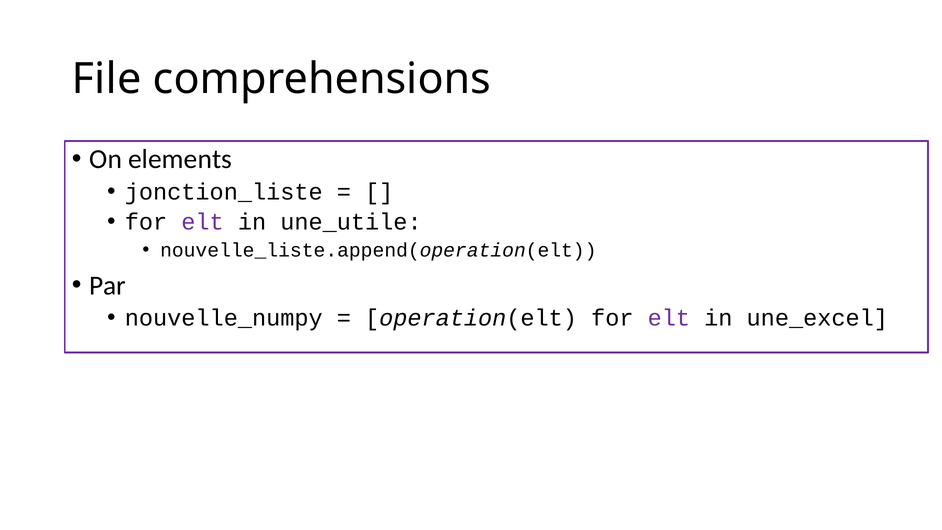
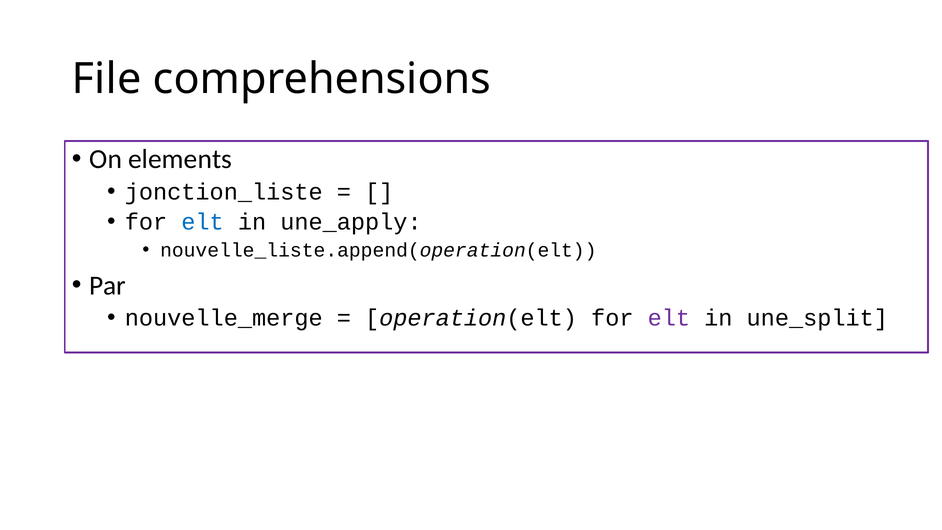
elt at (203, 222) colour: purple -> blue
une_utile: une_utile -> une_apply
nouvelle_numpy: nouvelle_numpy -> nouvelle_merge
une_excel: une_excel -> une_split
